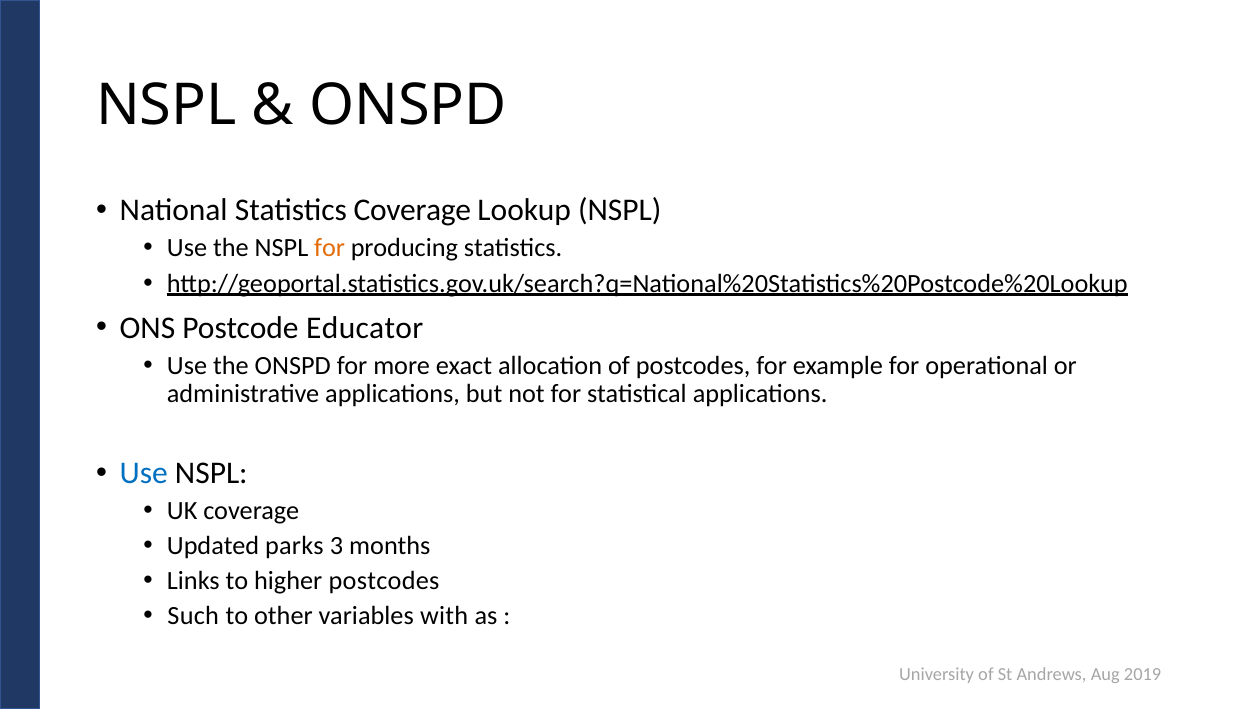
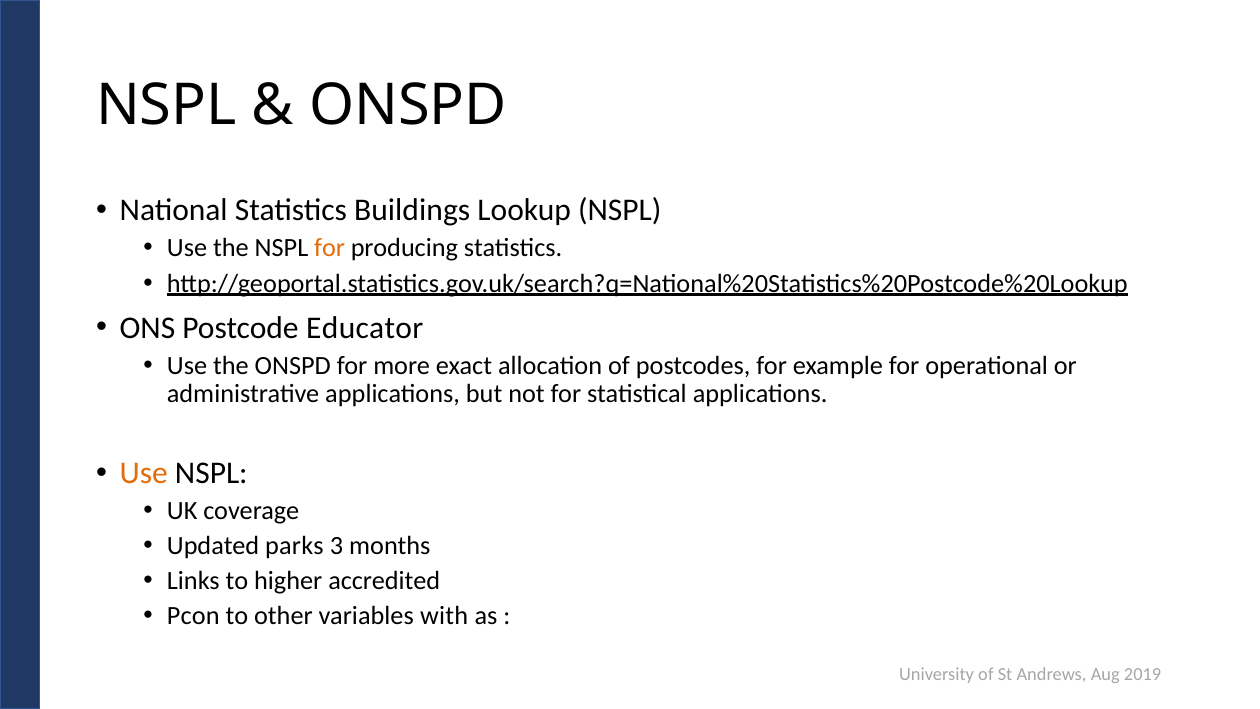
Statistics Coverage: Coverage -> Buildings
Use at (144, 473) colour: blue -> orange
higher postcodes: postcodes -> accredited
Such: Such -> Pcon
